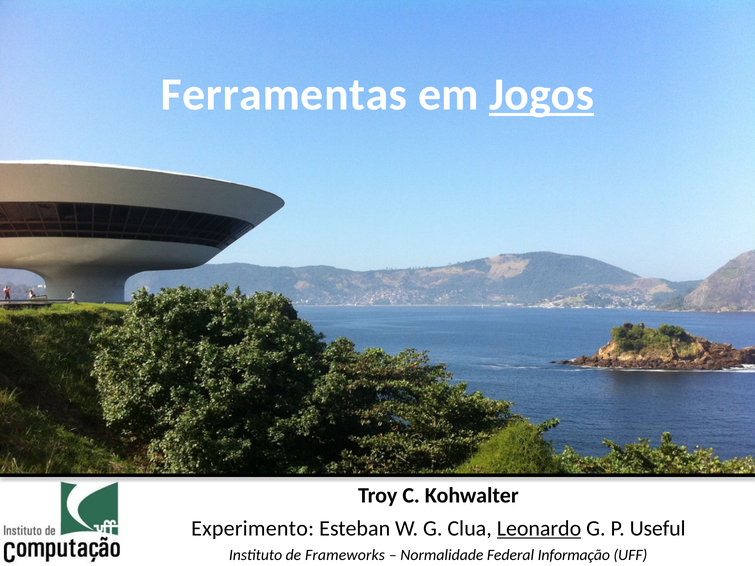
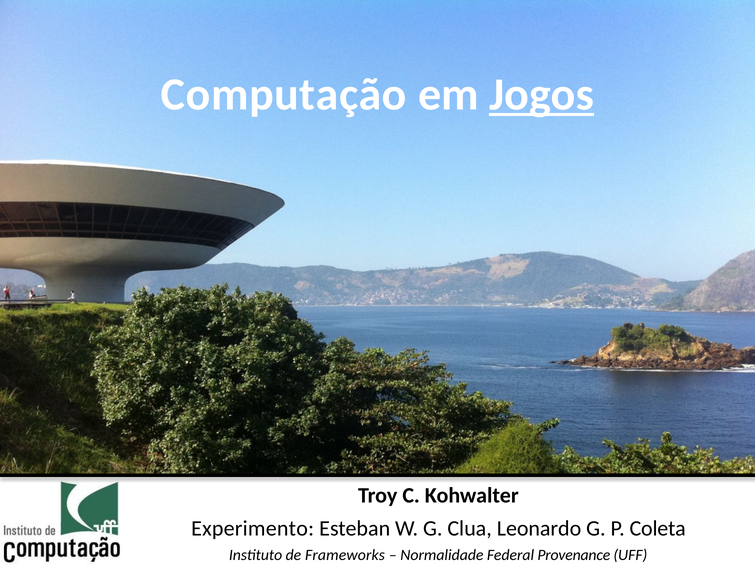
Ferramentas: Ferramentas -> Computação
Leonardo underline: present -> none
Useful: Useful -> Coleta
Informação: Informação -> Provenance
